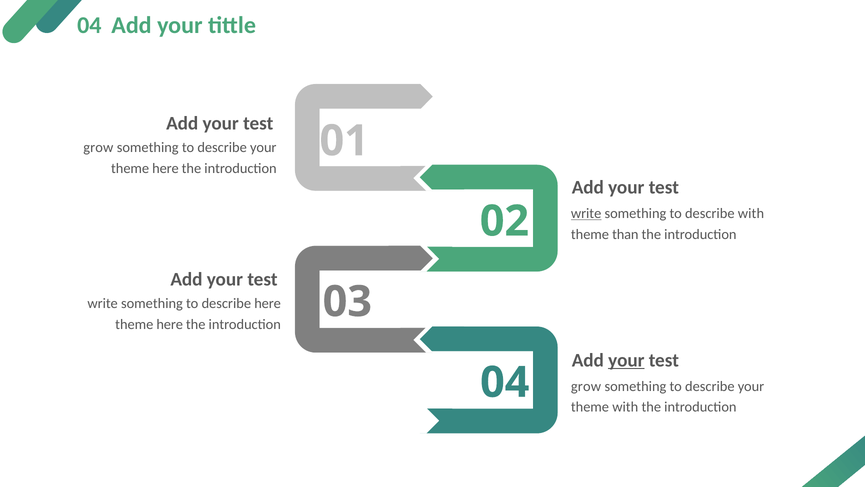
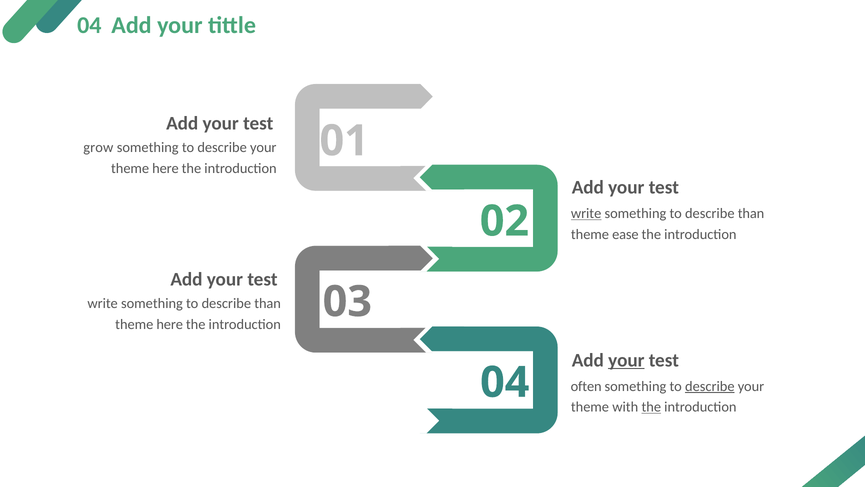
with at (751, 213): with -> than
than: than -> ease
here at (268, 303): here -> than
grow at (586, 386): grow -> often
describe at (710, 386) underline: none -> present
the at (651, 407) underline: none -> present
